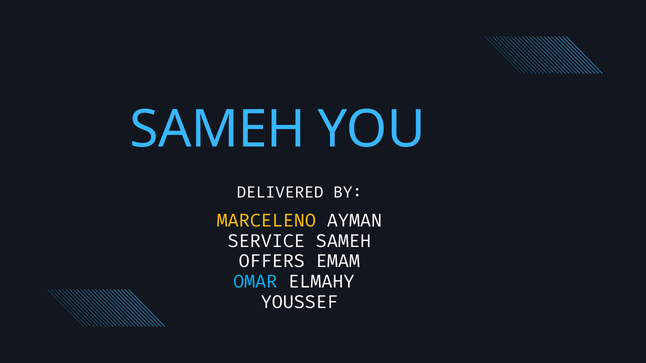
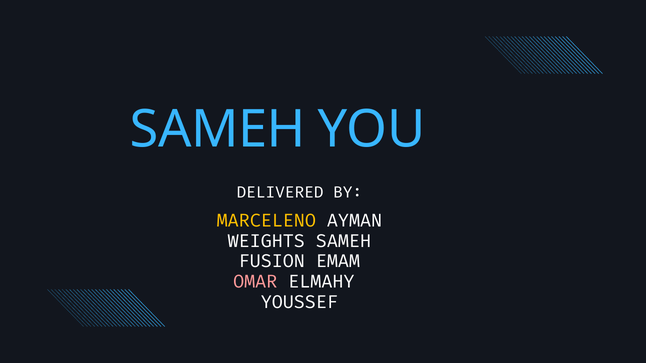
SERVICE: SERVICE -> WEIGHTS
OFFERS: OFFERS -> FUSION
OMAR colour: light blue -> pink
